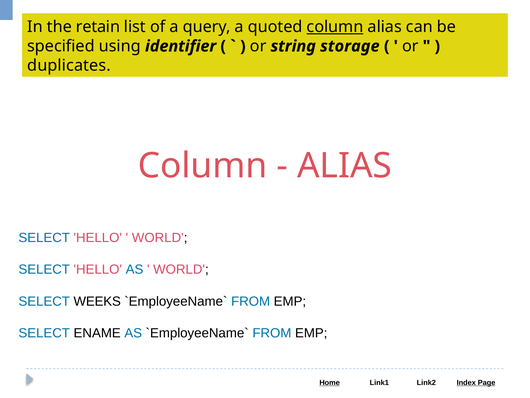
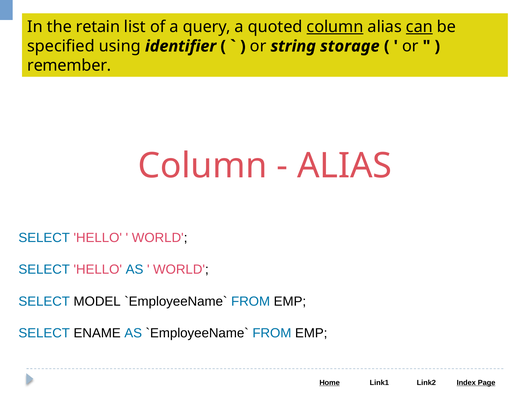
can underline: none -> present
duplicates: duplicates -> remember
WEEKS: WEEKS -> MODEL
